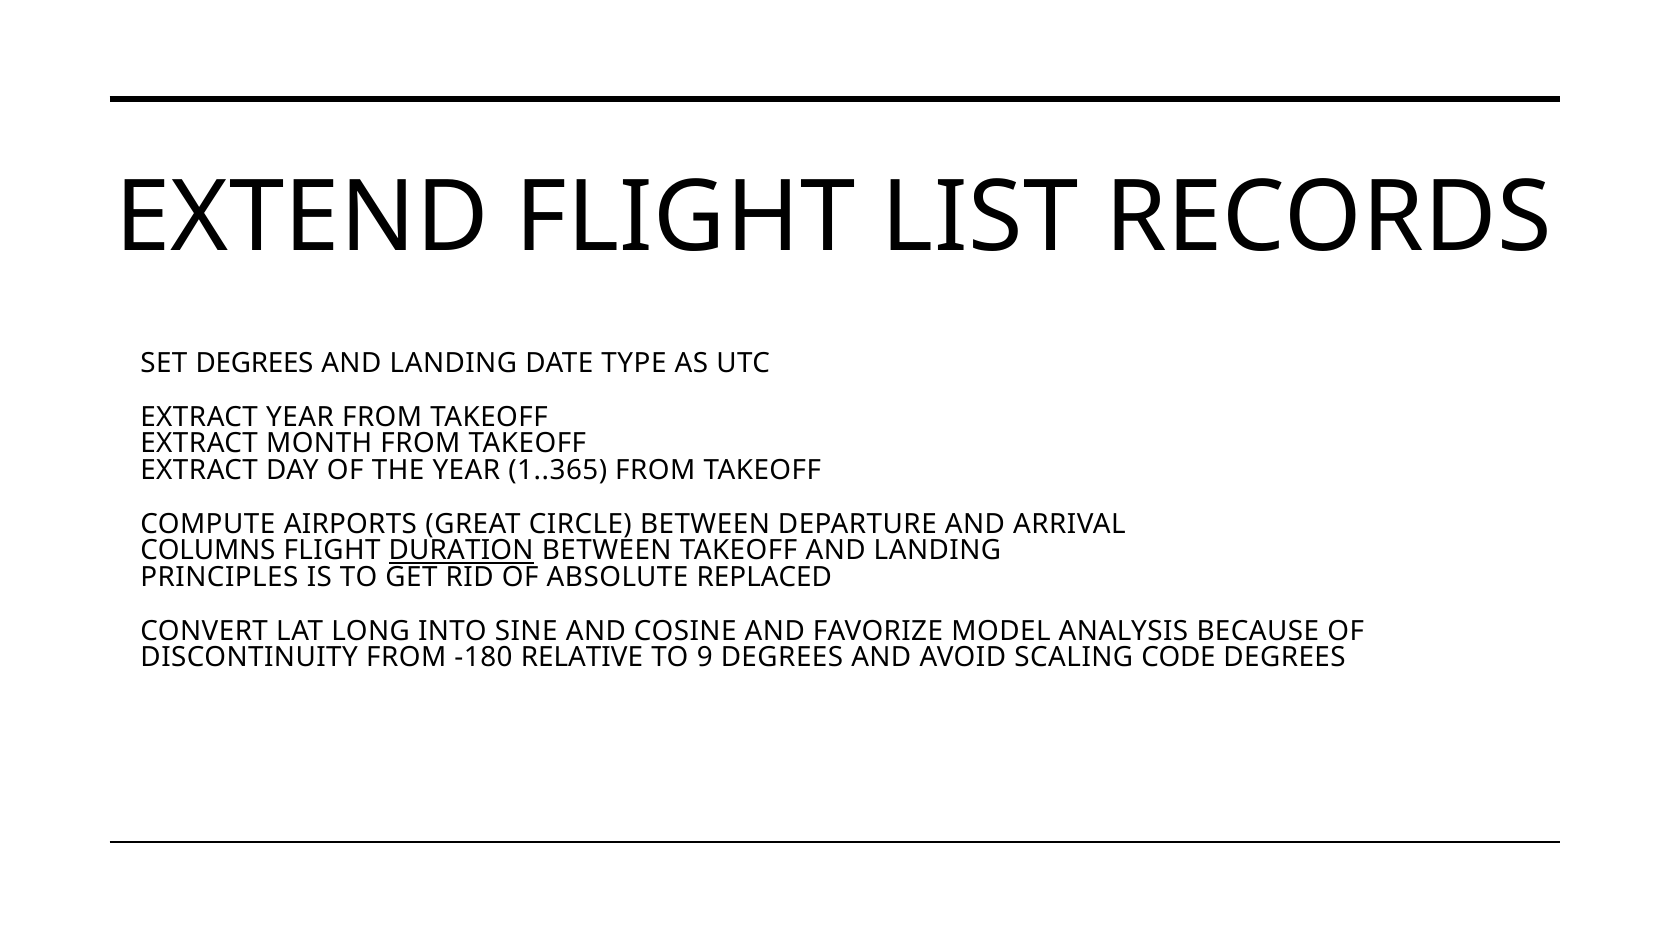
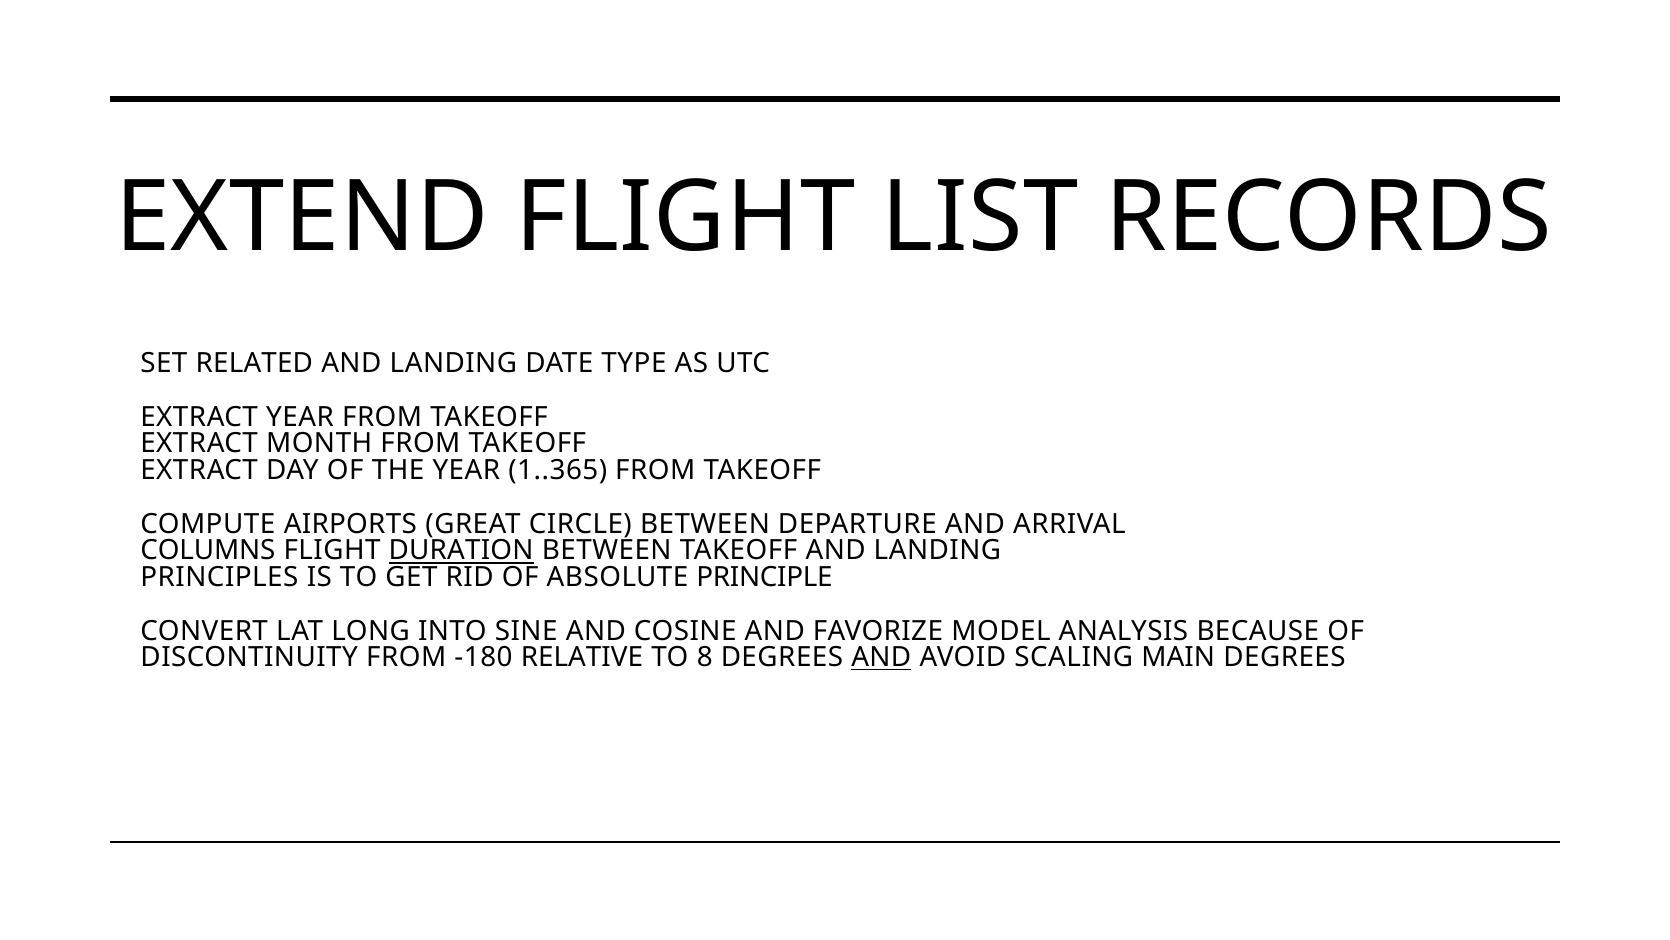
SET DEGREES: DEGREES -> RELATED
REPLACED: REPLACED -> PRINCIPLE
9: 9 -> 8
AND at (881, 657) underline: none -> present
CODE: CODE -> MAIN
